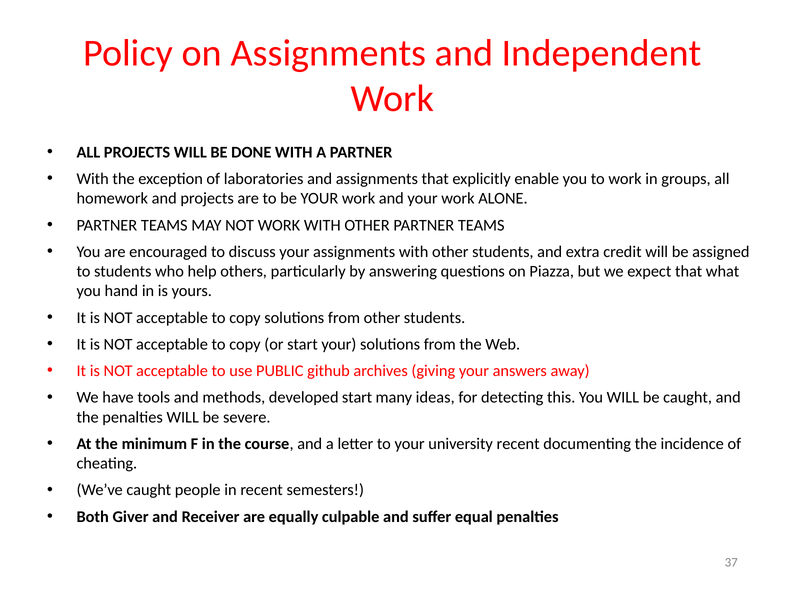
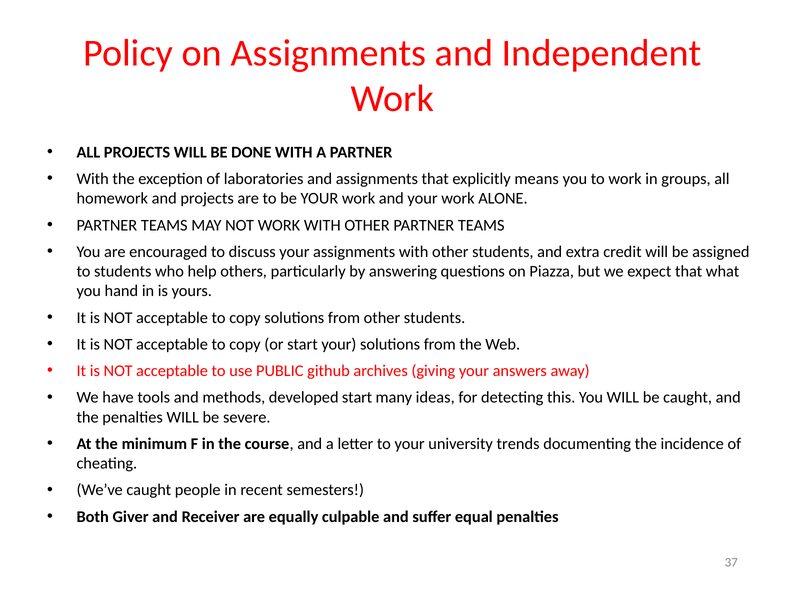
enable: enable -> means
university recent: recent -> trends
